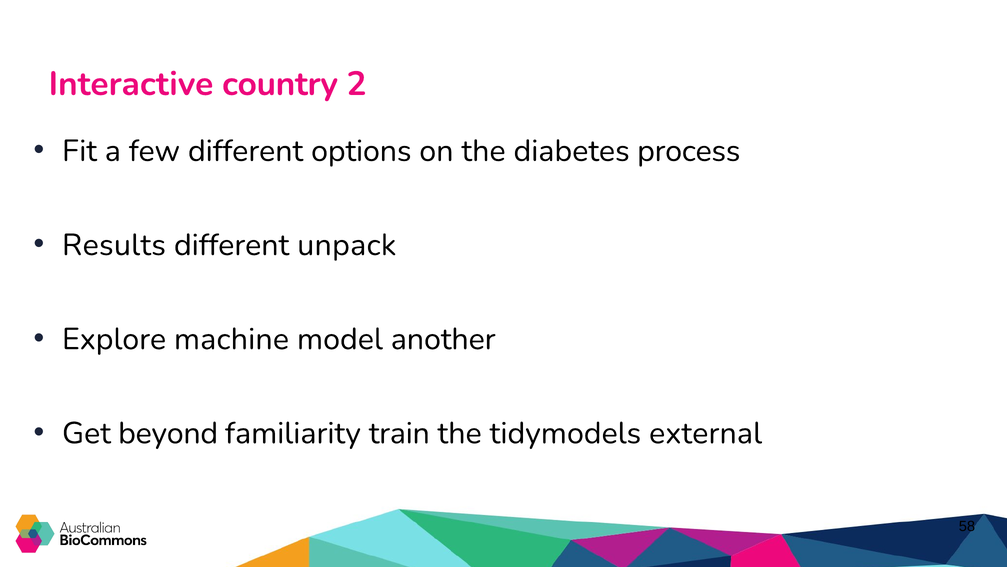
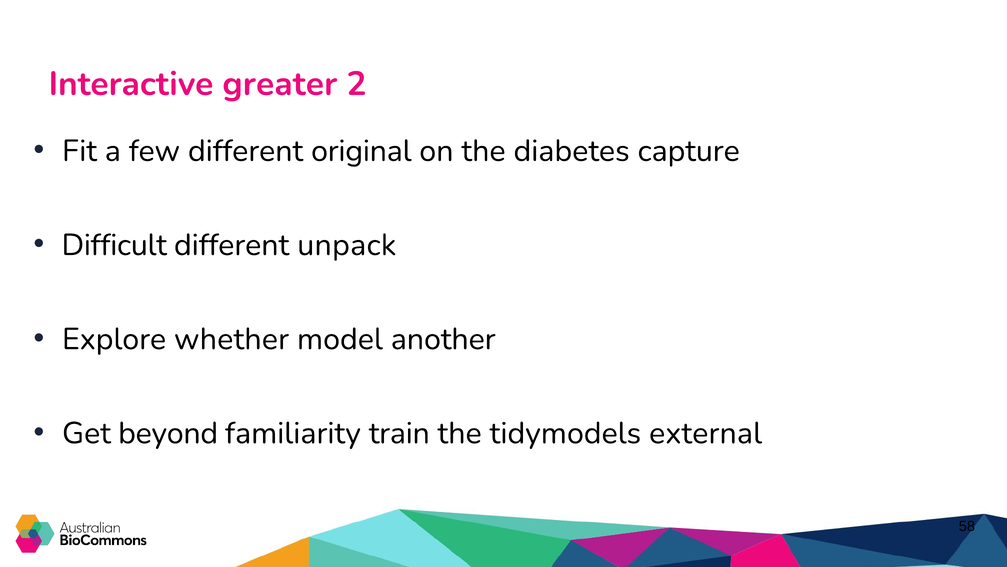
country: country -> greater
options: options -> original
process: process -> capture
Results: Results -> Difficult
machine: machine -> whether
